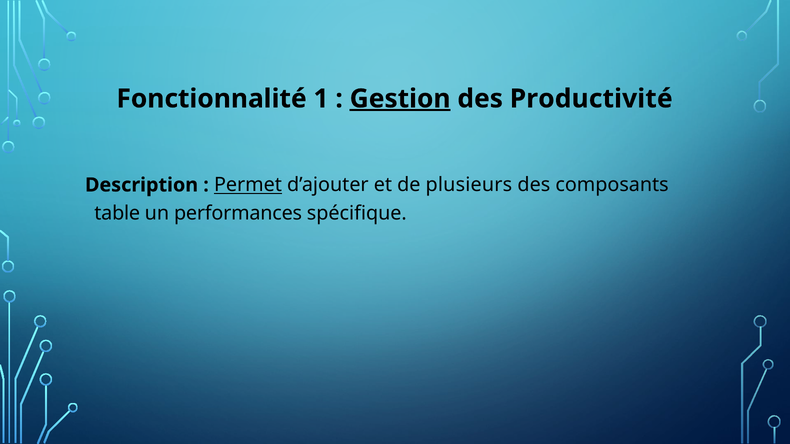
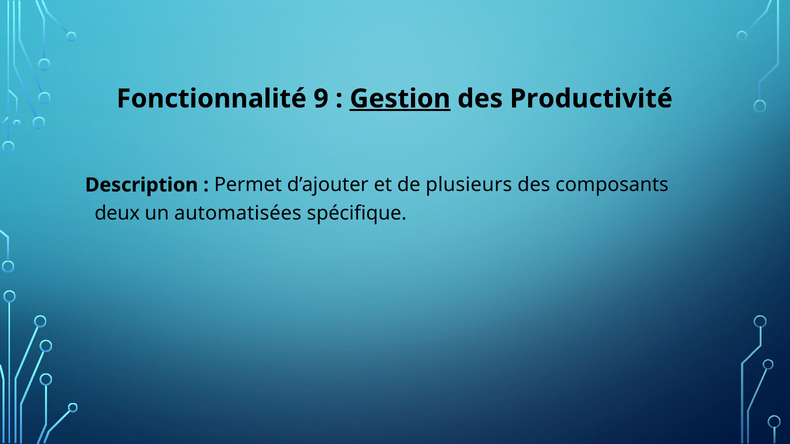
1: 1 -> 9
Permet underline: present -> none
table: table -> deux
performances: performances -> automatisées
